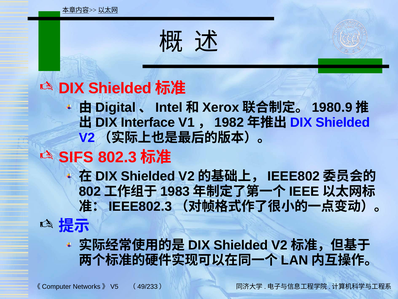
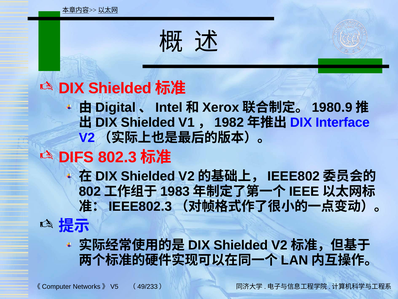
Interface at (148, 122): Interface -> Shielded
Shielded at (343, 122): Shielded -> Interface
SIFS: SIFS -> DIFS
